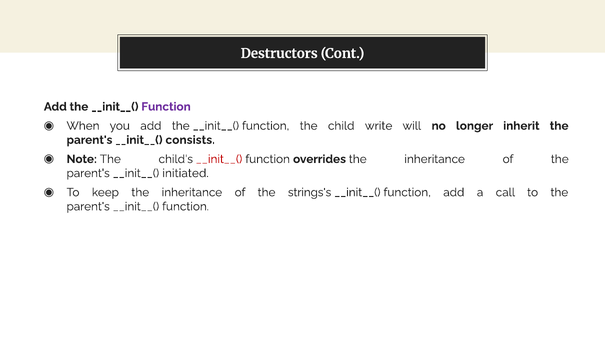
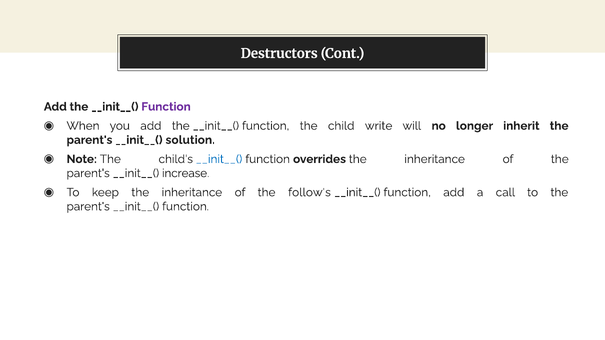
consists: consists -> solution
__init__( at (219, 159) colour: red -> blue
initiated: initiated -> increase
strings's: strings's -> follow's
